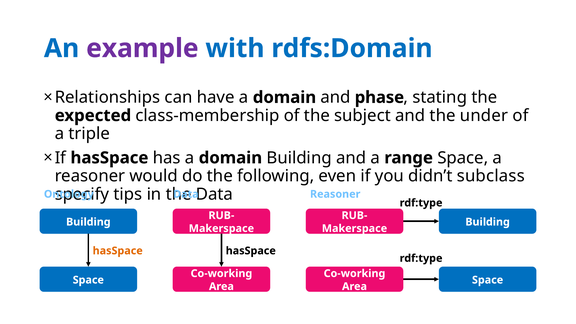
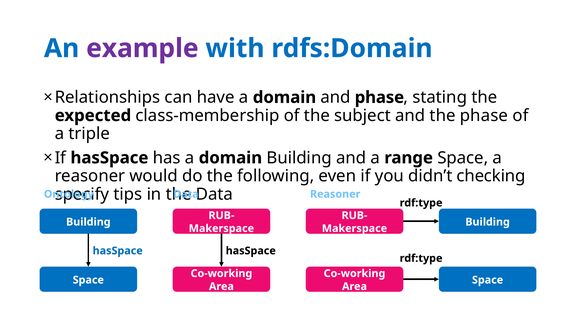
the under: under -> phase
subclass: subclass -> checking
hasSpace at (118, 251) colour: orange -> blue
